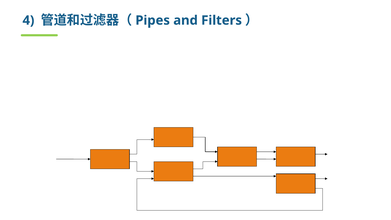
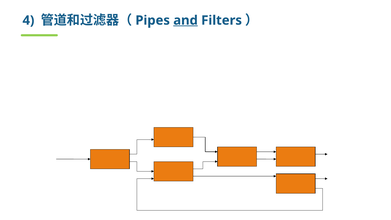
and at (186, 20) underline: none -> present
